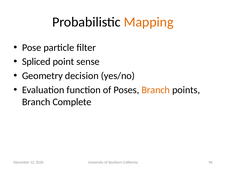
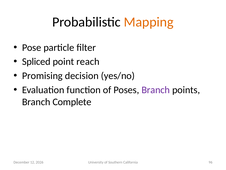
sense: sense -> reach
Geometry: Geometry -> Promising
Branch at (156, 90) colour: orange -> purple
